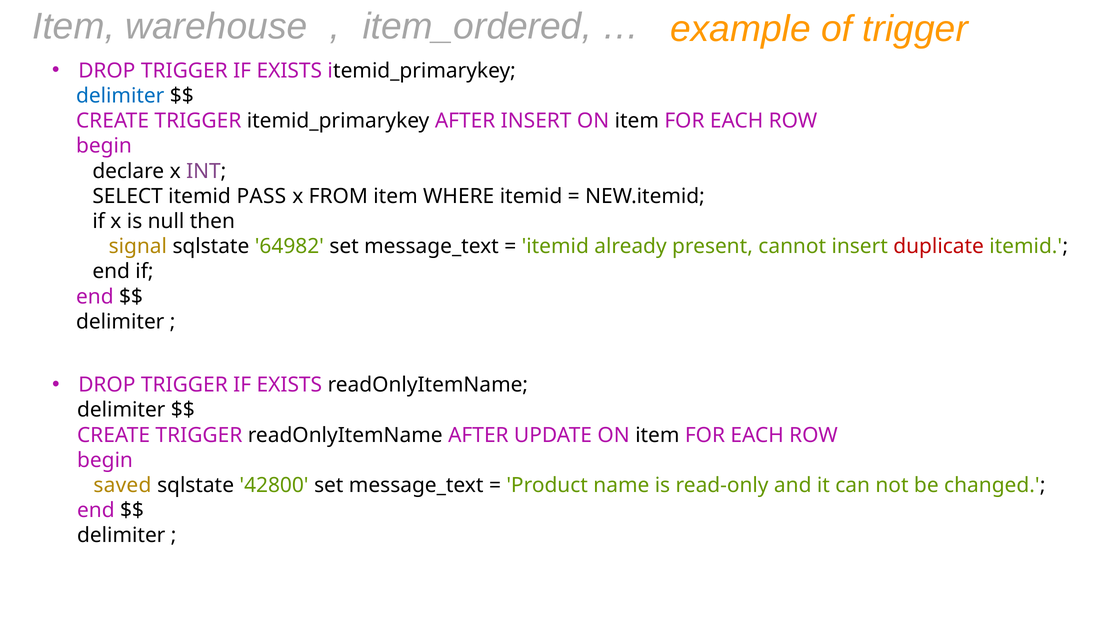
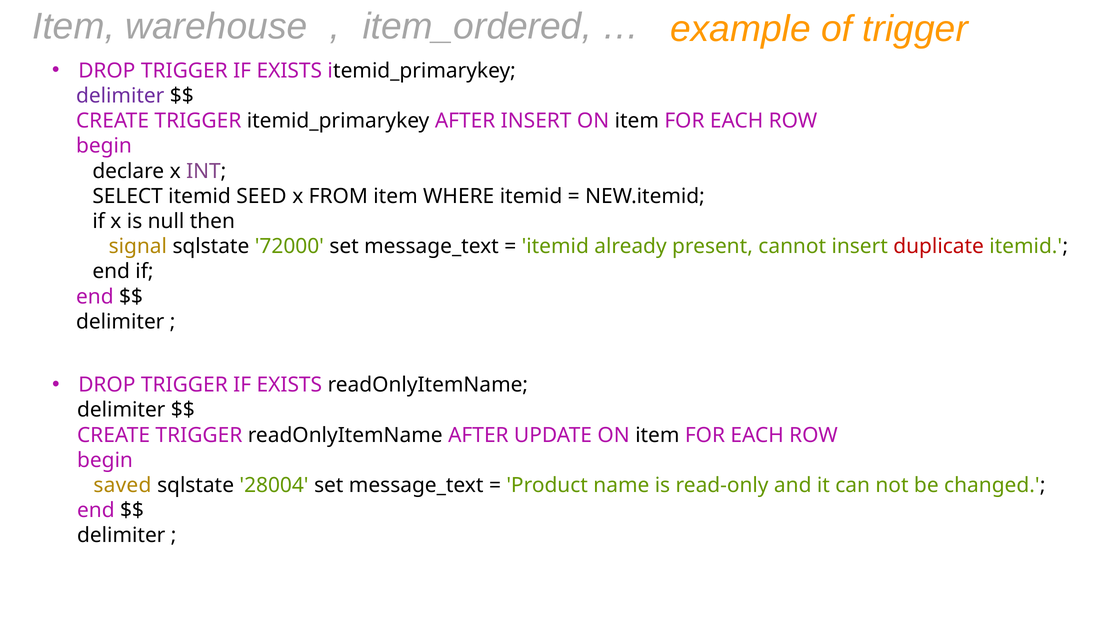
delimiter at (120, 96) colour: blue -> purple
PASS: PASS -> SEED
64982: 64982 -> 72000
42800: 42800 -> 28004
